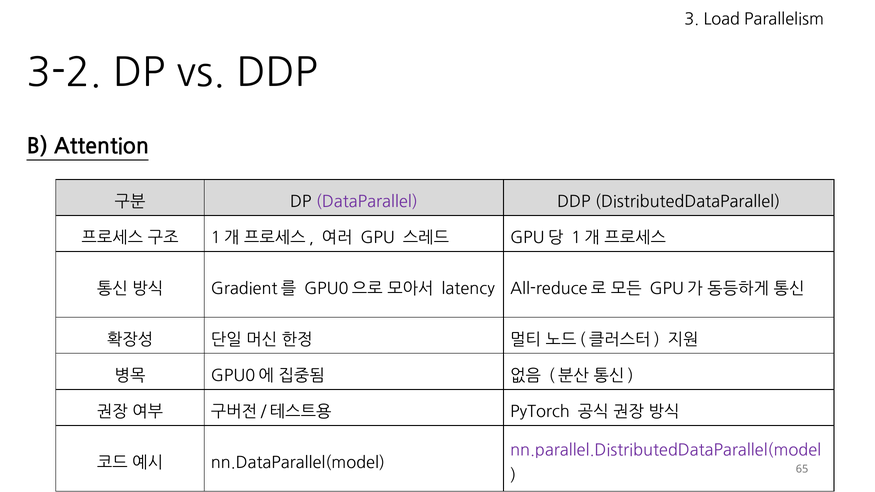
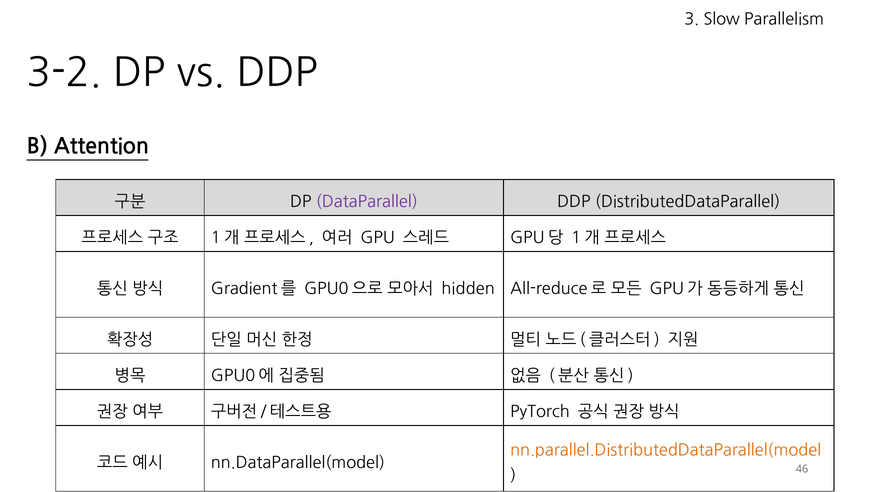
Load: Load -> Slow
latency: latency -> hidden
nn.parallel.DistributedDataParallel(model colour: purple -> orange
65: 65 -> 46
